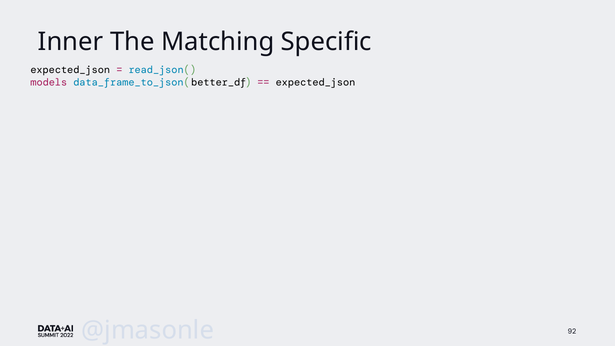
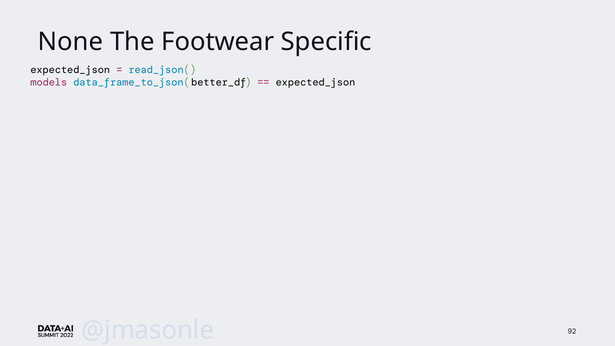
Inner: Inner -> None
Matching: Matching -> Footwear
